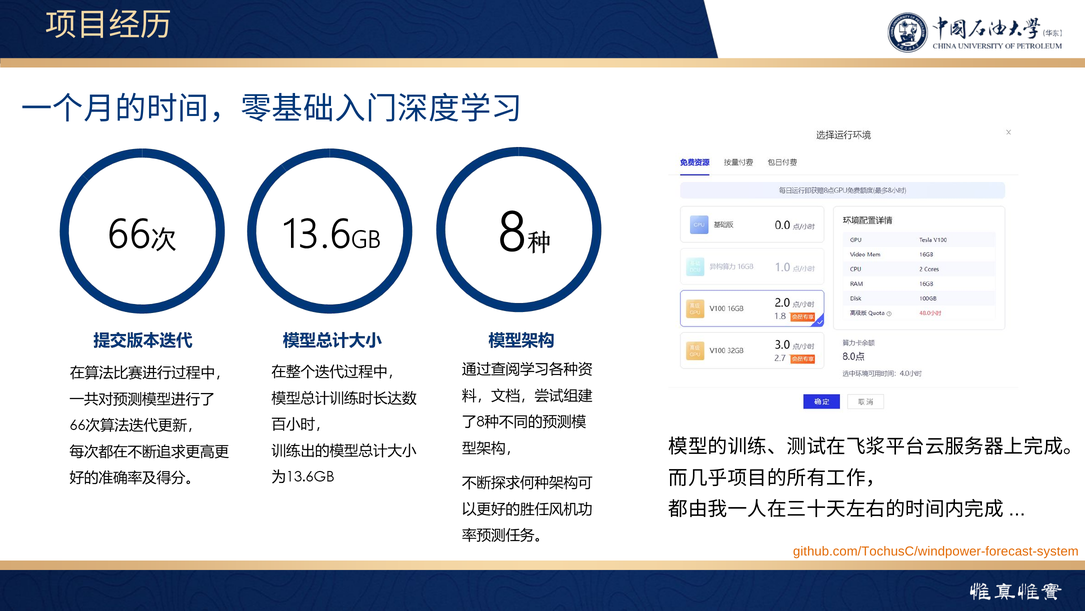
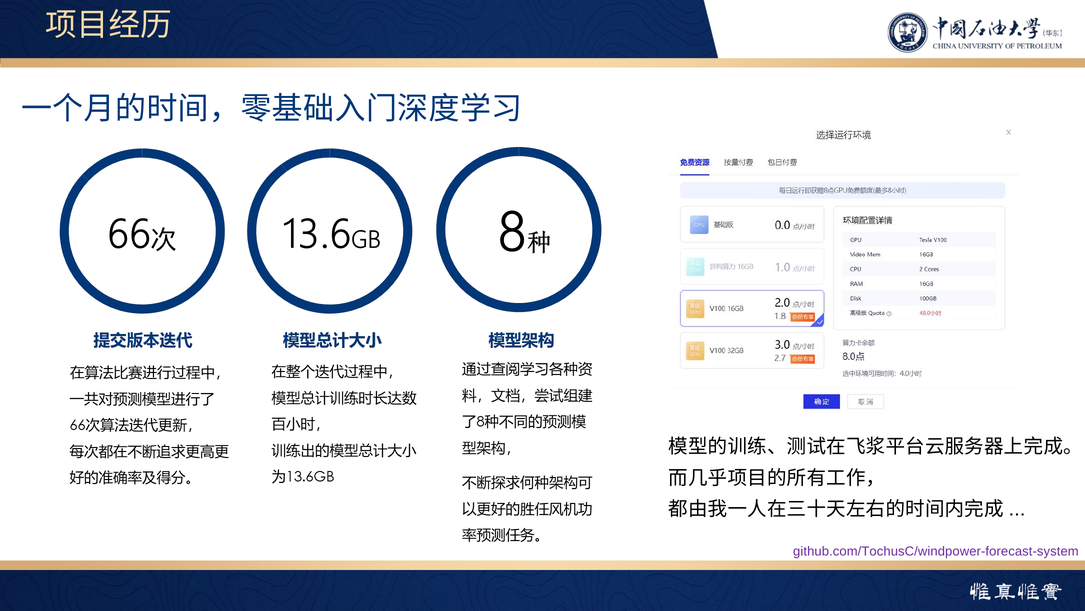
github.com/TochusC/windpower-forecast-system colour: orange -> purple
